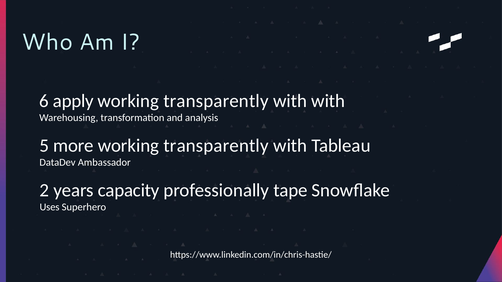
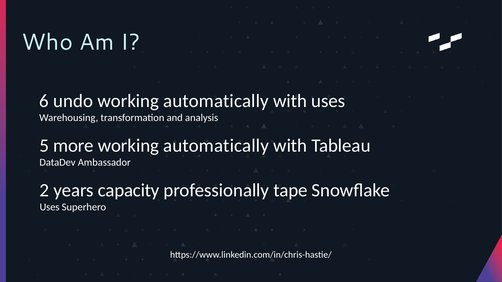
apply: apply -> undo
transparently at (216, 101): transparently -> automatically
with with: with -> uses
transparently at (216, 146): transparently -> automatically
